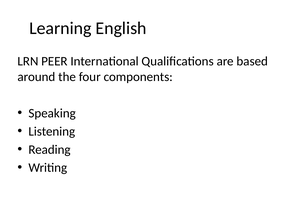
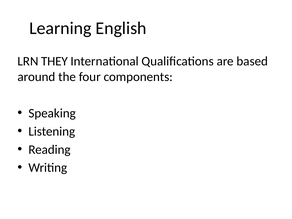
PEER: PEER -> THEY
